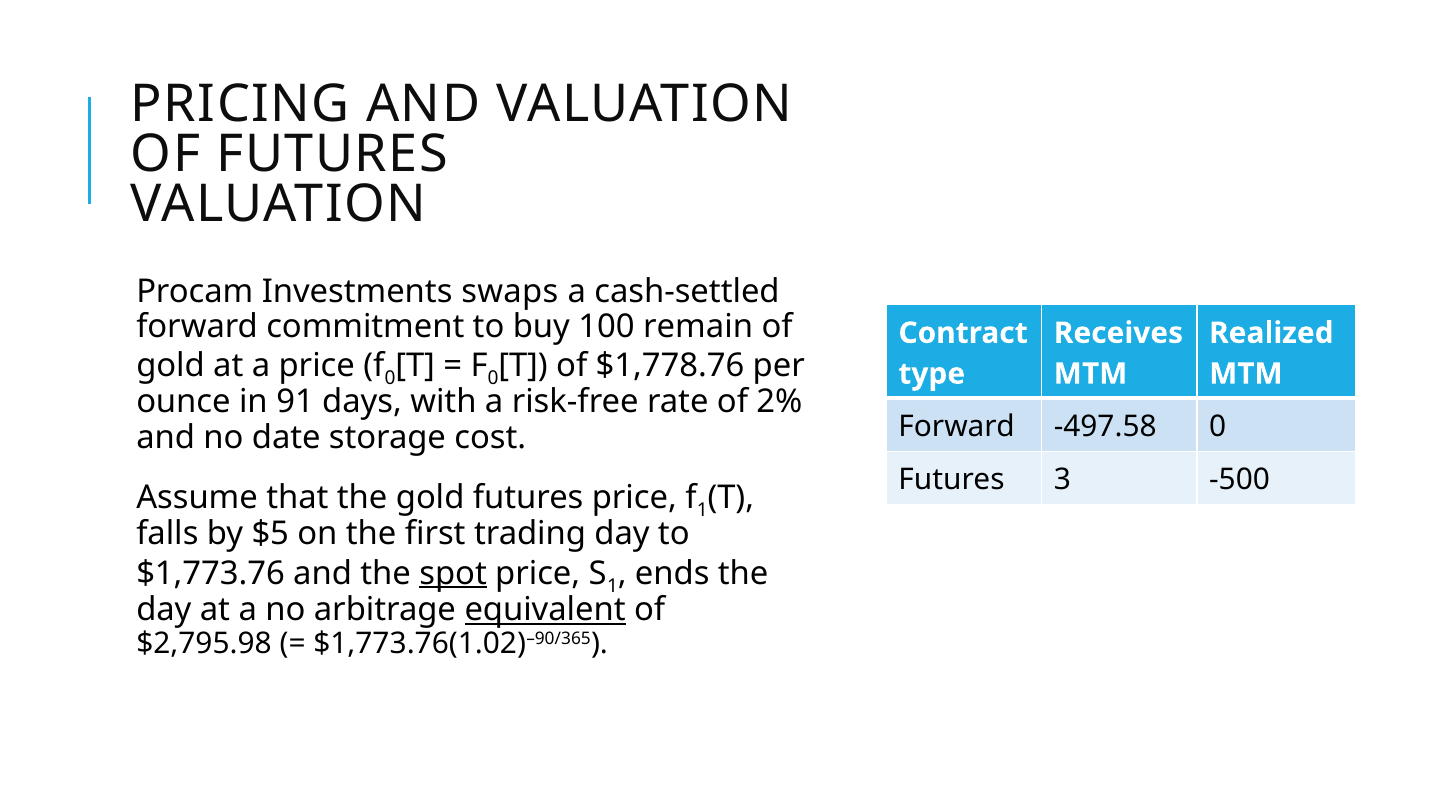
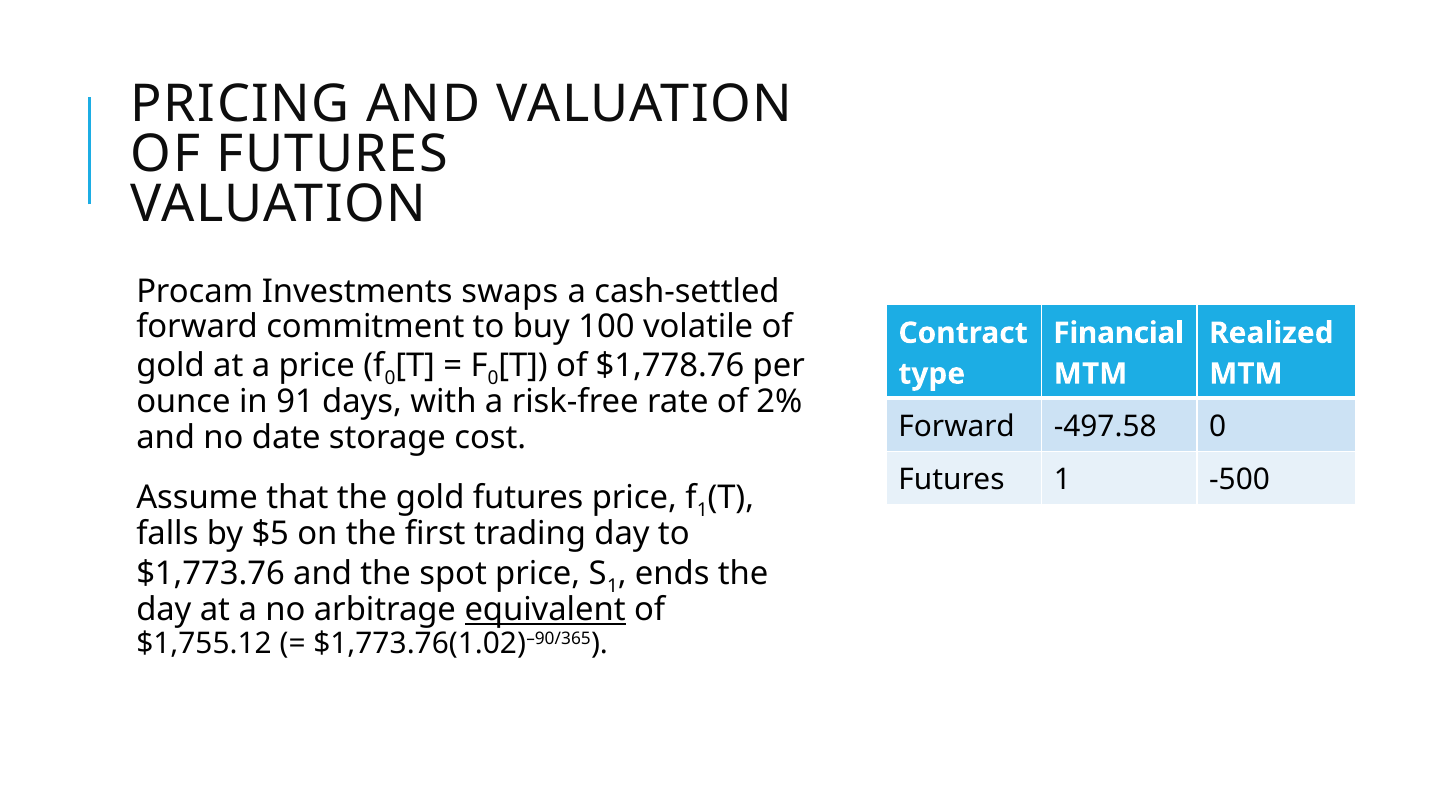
remain: remain -> volatile
Receives: Receives -> Financial
Futures 3: 3 -> 1
spot underline: present -> none
$2,795.98: $2,795.98 -> $1,755.12
